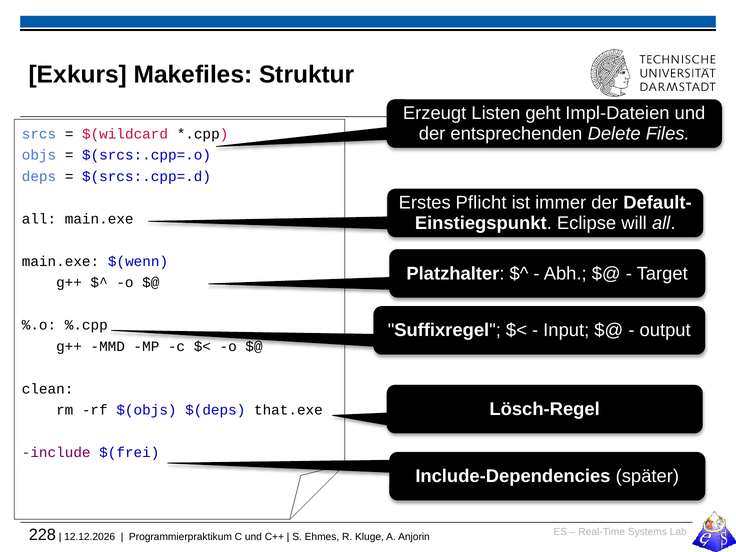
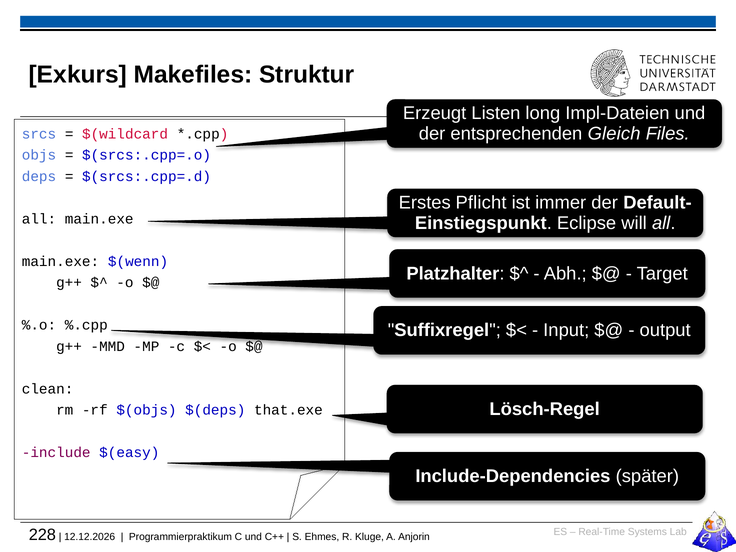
geht: geht -> long
Delete: Delete -> Gleich
$(frei: $(frei -> $(easy
